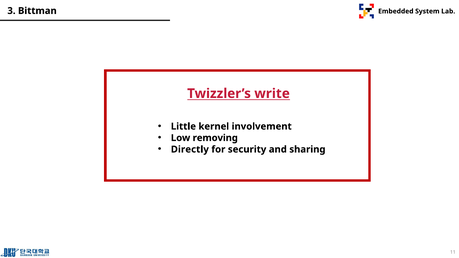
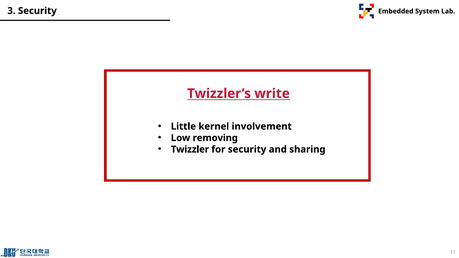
3 Bittman: Bittman -> Security
Directly: Directly -> Twizzler
